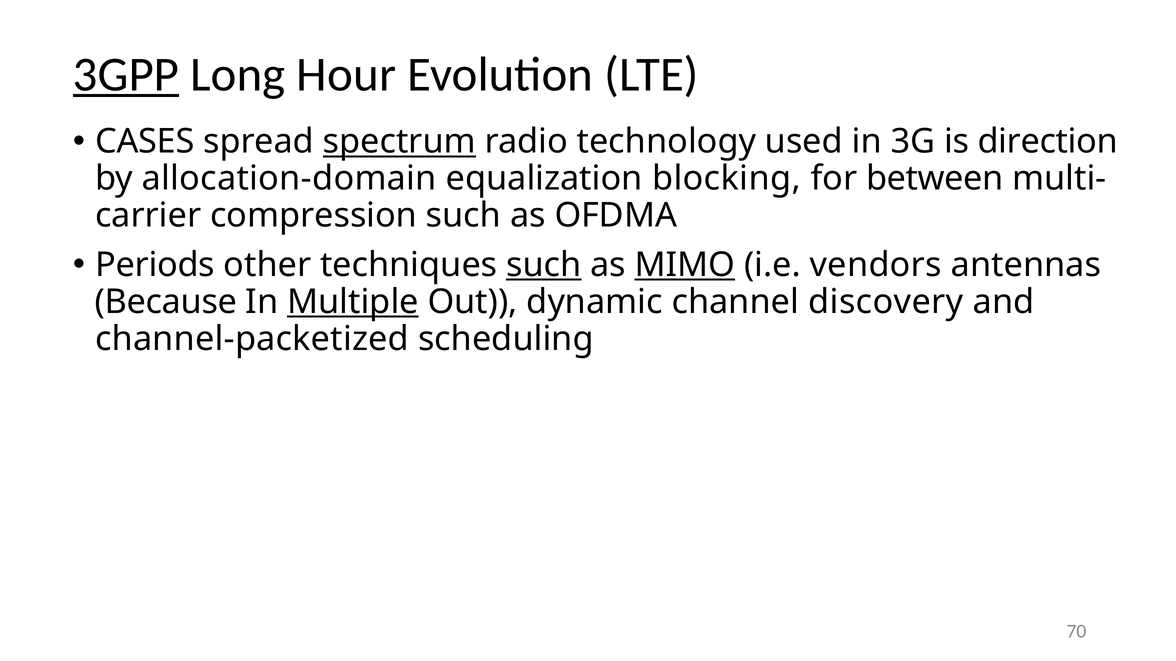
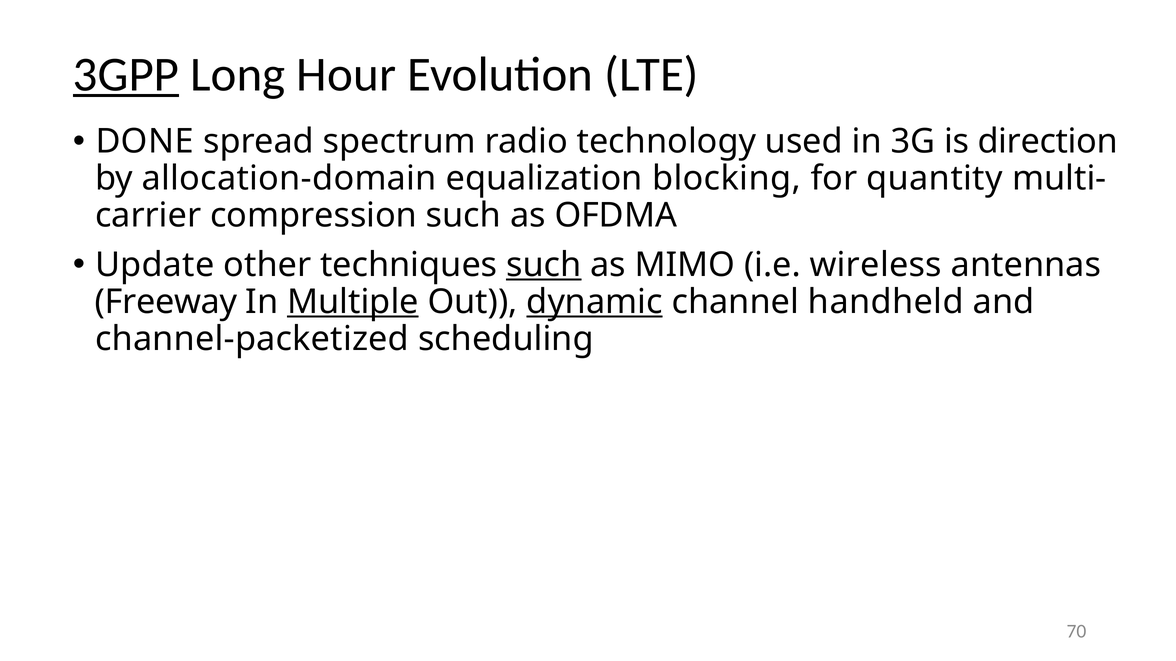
CASES: CASES -> DONE
spectrum underline: present -> none
between: between -> quantity
Periods: Periods -> Update
MIMO underline: present -> none
vendors: vendors -> wireless
Because: Because -> Freeway
dynamic underline: none -> present
discovery: discovery -> handheld
